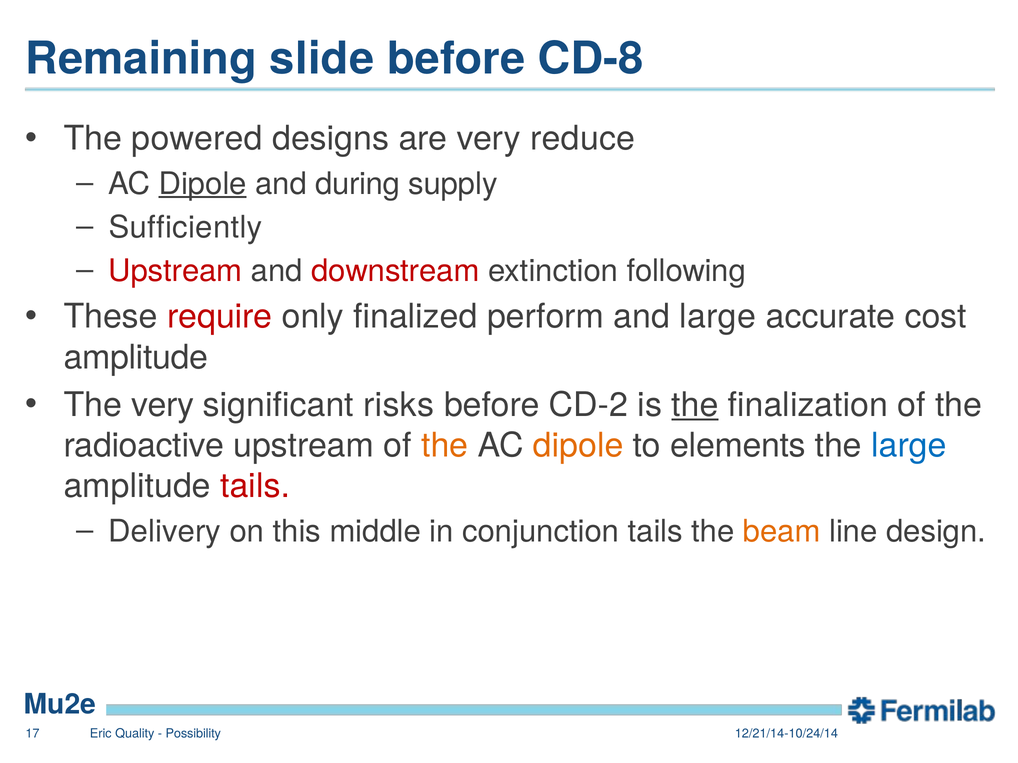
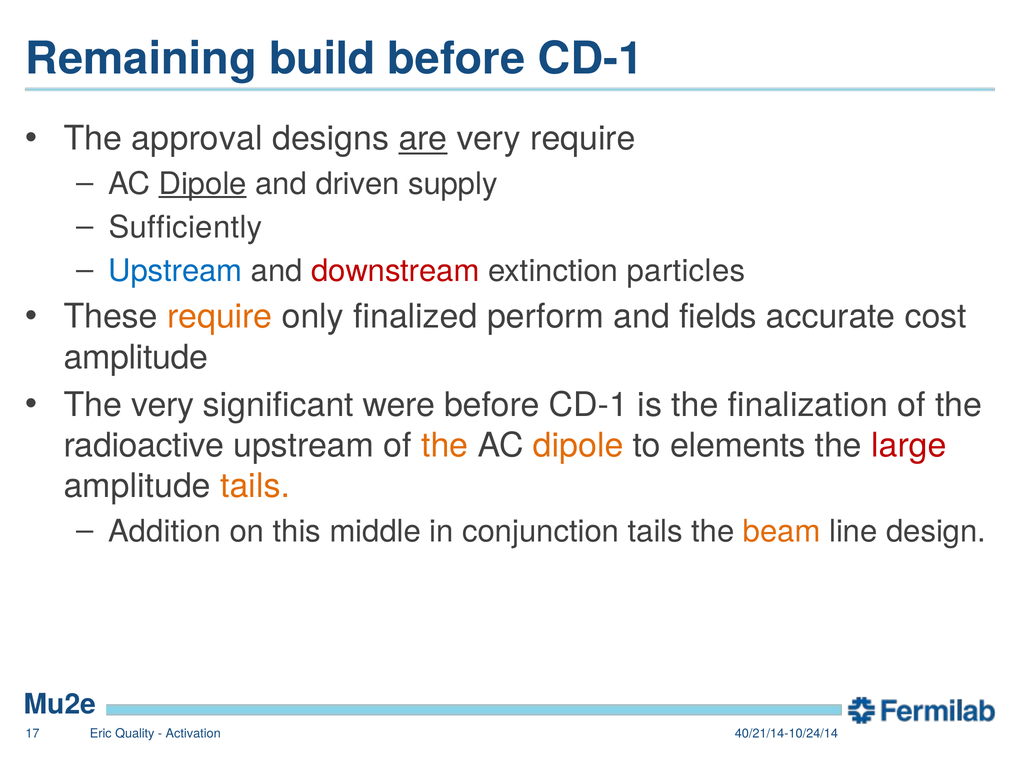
slide: slide -> build
CD-8 at (591, 59): CD-8 -> CD-1
powered: powered -> approval
are underline: none -> present
very reduce: reduce -> require
during: during -> driven
Upstream at (175, 271) colour: red -> blue
following: following -> particles
require at (220, 317) colour: red -> orange
and large: large -> fields
risks: risks -> were
CD-2 at (589, 405): CD-2 -> CD-1
the at (695, 405) underline: present -> none
large at (909, 446) colour: blue -> red
tails at (255, 487) colour: red -> orange
Delivery: Delivery -> Addition
Possibility: Possibility -> Activation
12/21/14-10/24/14: 12/21/14-10/24/14 -> 40/21/14-10/24/14
